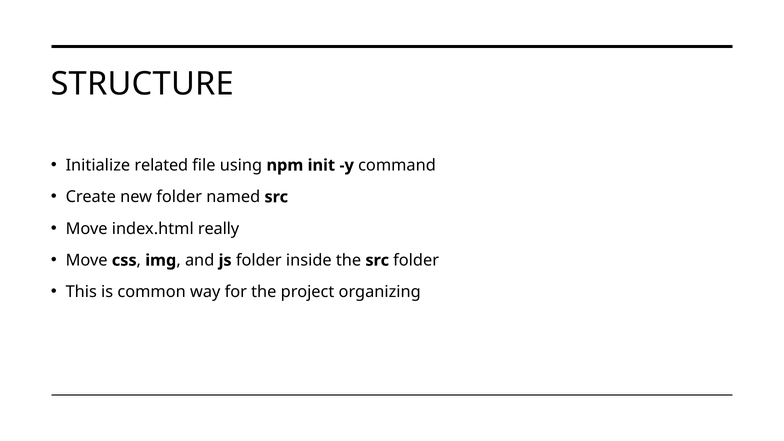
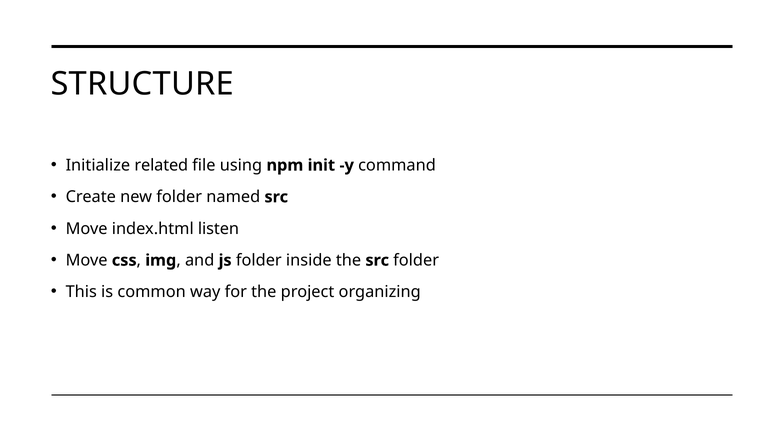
really: really -> listen
